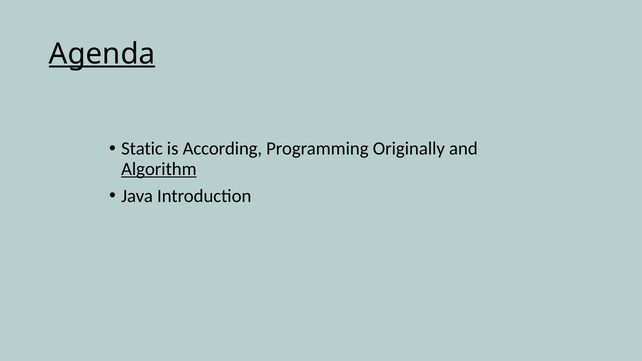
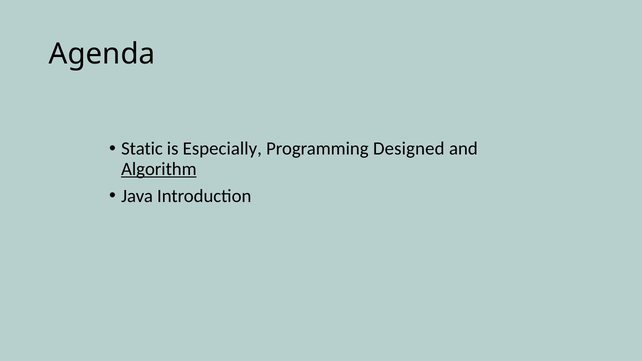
Agenda underline: present -> none
According: According -> Especially
Originally: Originally -> Designed
